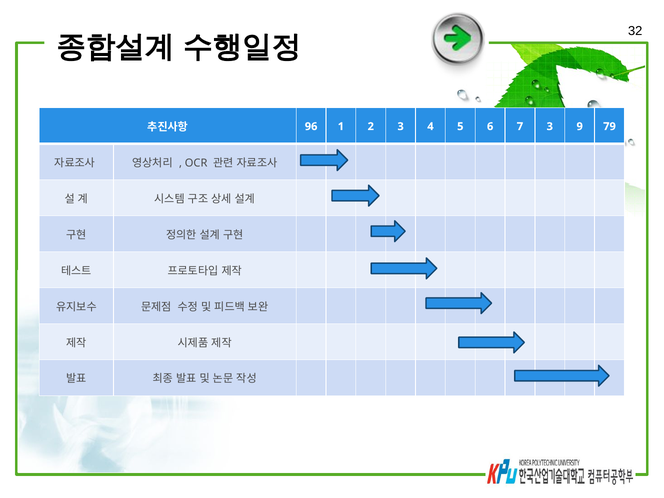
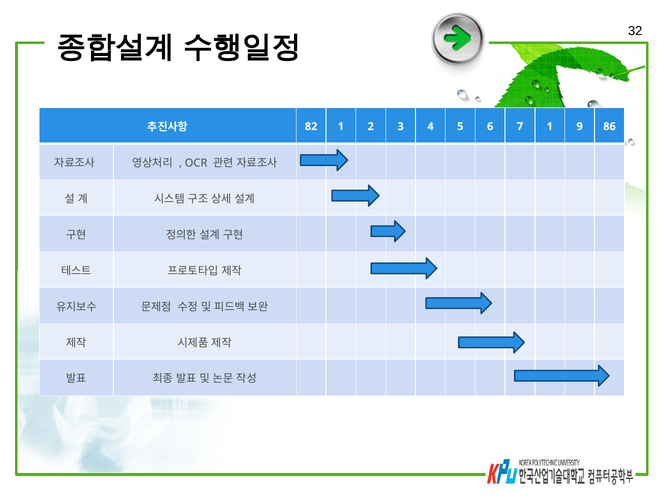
96: 96 -> 82
7 3: 3 -> 1
79: 79 -> 86
